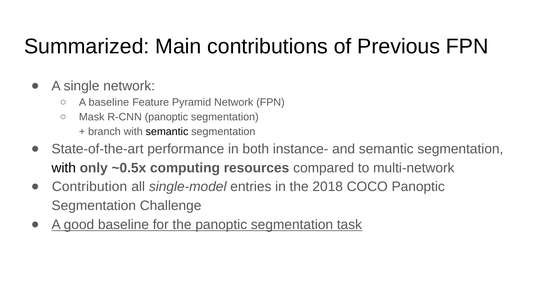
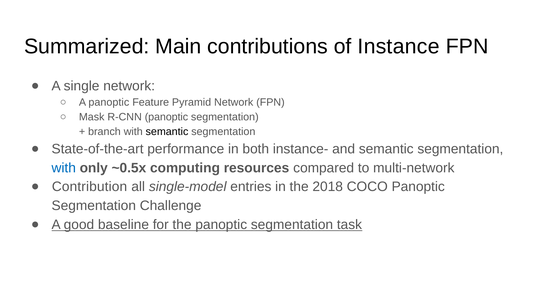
Previous: Previous -> Instance
A baseline: baseline -> panoptic
with at (64, 168) colour: black -> blue
